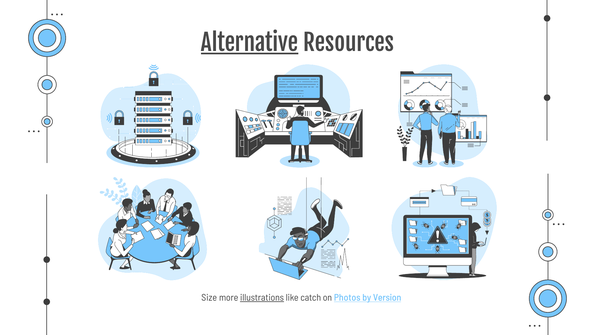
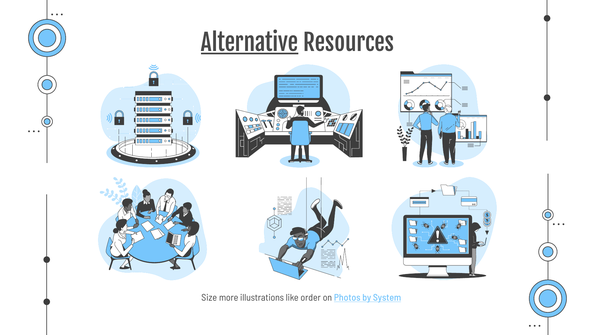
illustrations underline: present -> none
catch: catch -> order
Version: Version -> System
